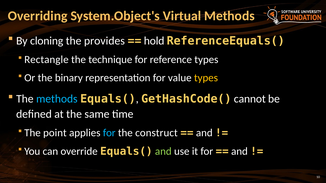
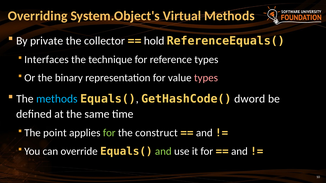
cloning: cloning -> private
provides: provides -> collector
Rectangle: Rectangle -> Interfaces
types at (206, 78) colour: yellow -> pink
cannot: cannot -> dword
for at (109, 133) colour: light blue -> light green
